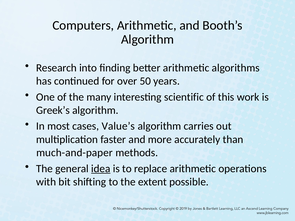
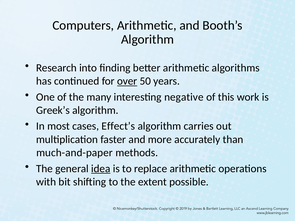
over underline: none -> present
scientific: scientific -> negative
Value’s: Value’s -> Effect’s
